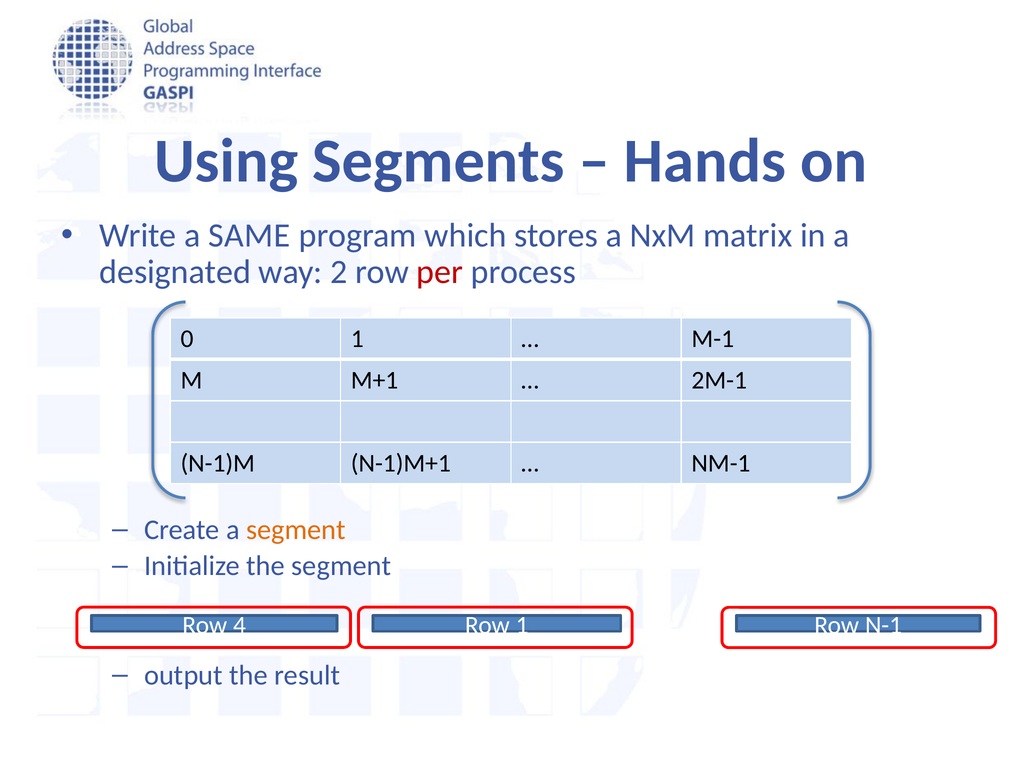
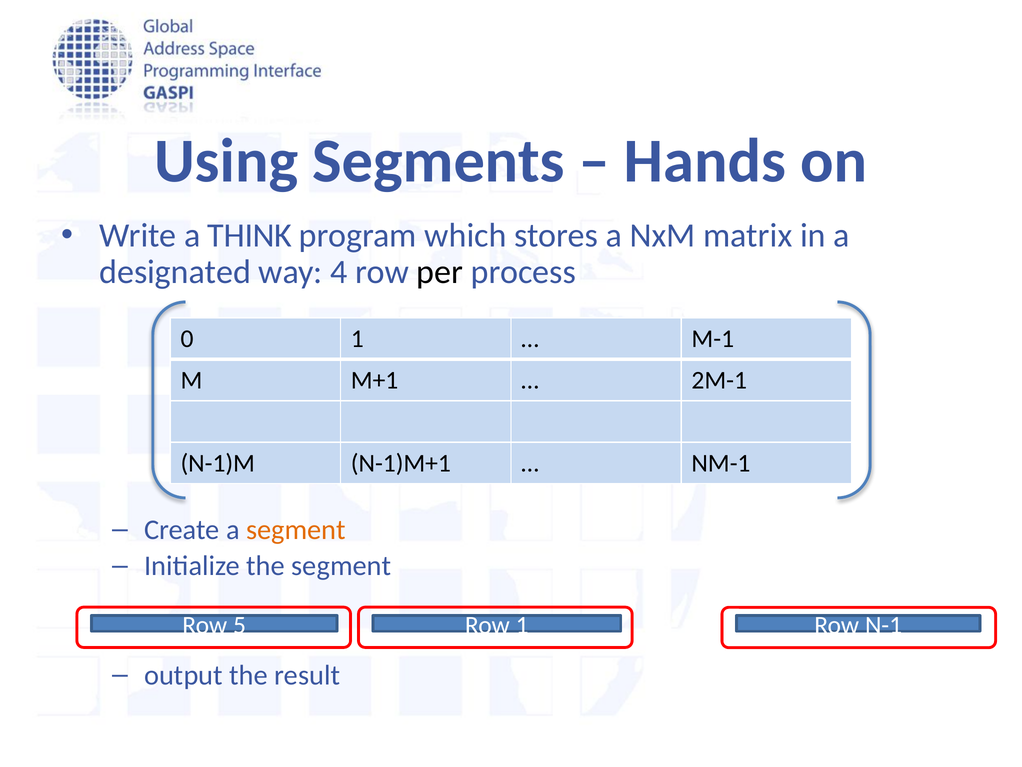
SAME: SAME -> THINK
2: 2 -> 4
per colour: red -> black
4: 4 -> 5
